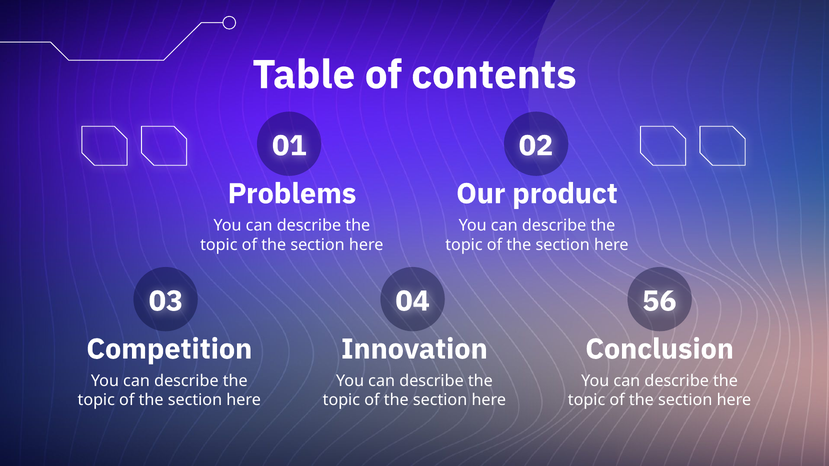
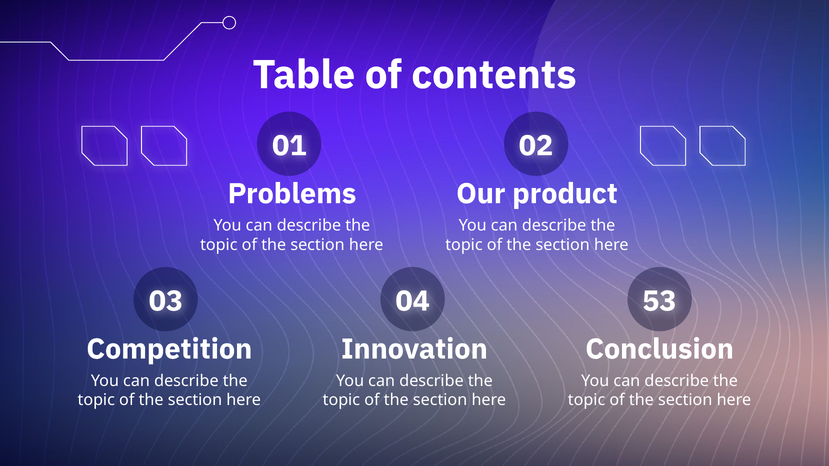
56: 56 -> 53
